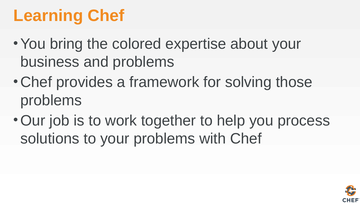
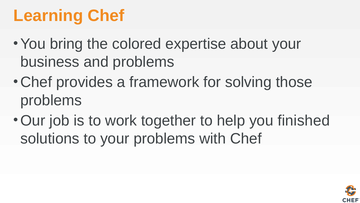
process: process -> finished
